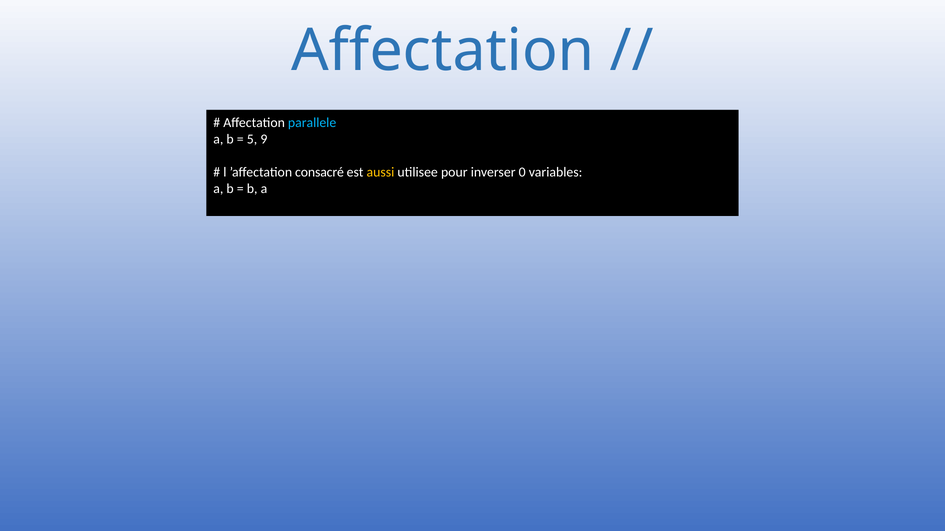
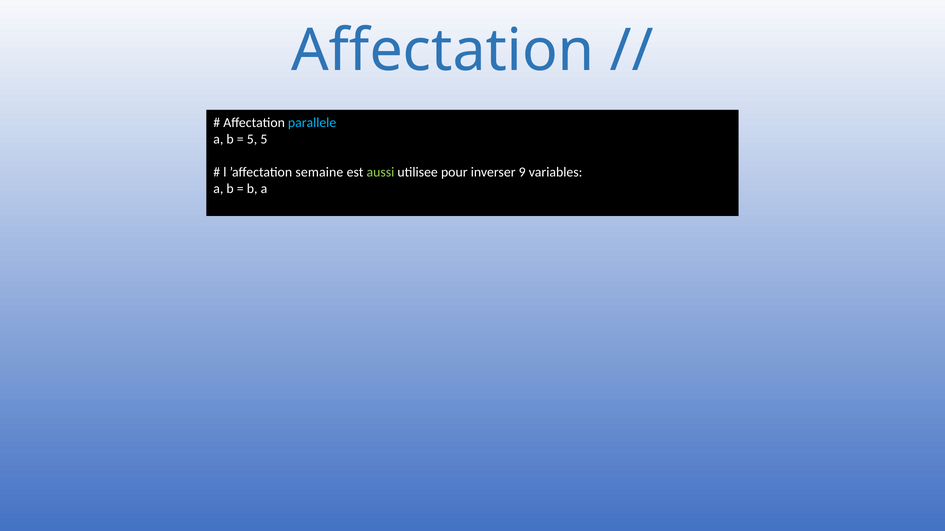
5 9: 9 -> 5
consacré: consacré -> semaine
aussi colour: yellow -> light green
0: 0 -> 9
